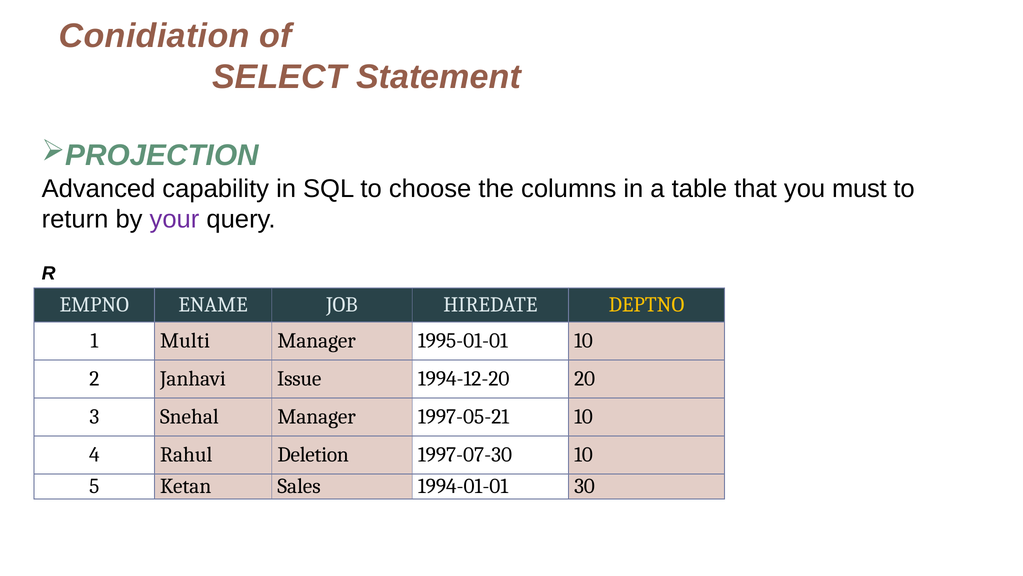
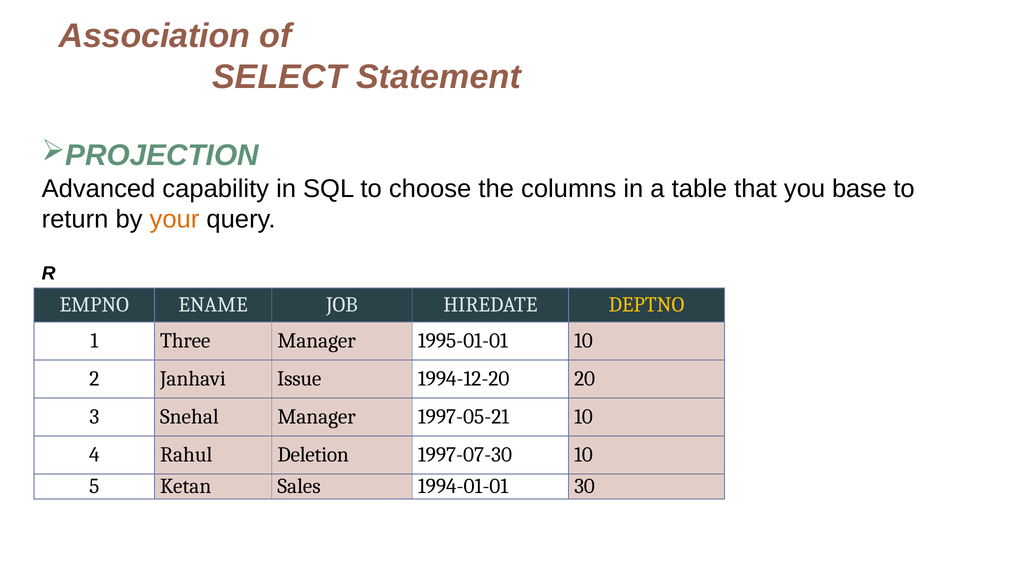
Conidiation: Conidiation -> Association
must: must -> base
your colour: purple -> orange
Multi: Multi -> Three
